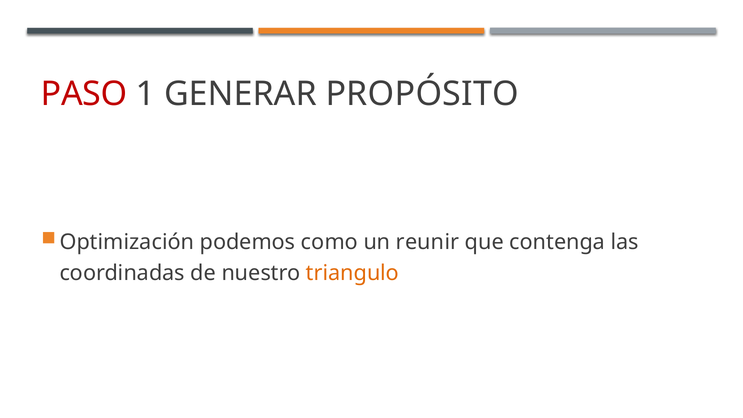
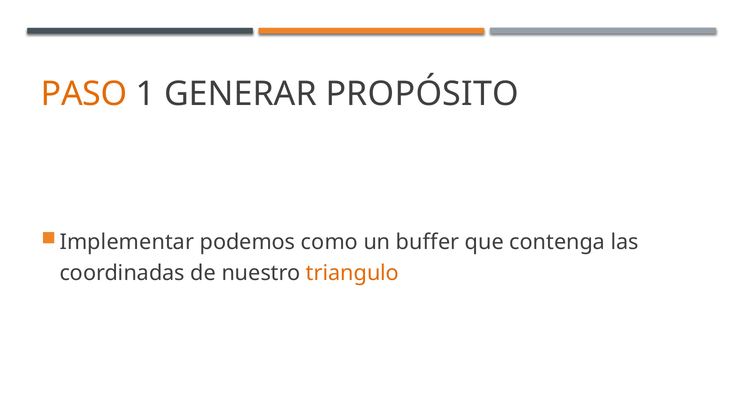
PASO colour: red -> orange
Optimización: Optimización -> Implementar
reunir: reunir -> buffer
